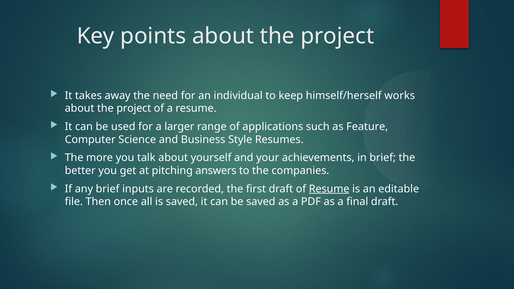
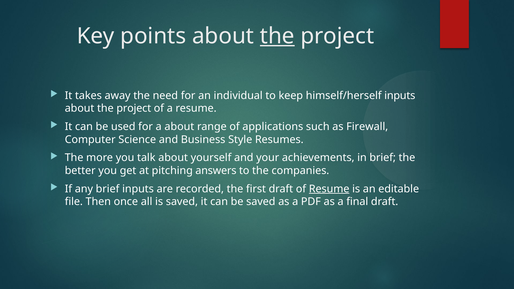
the at (277, 36) underline: none -> present
himself/herself works: works -> inputs
a larger: larger -> about
Feature: Feature -> Firewall
